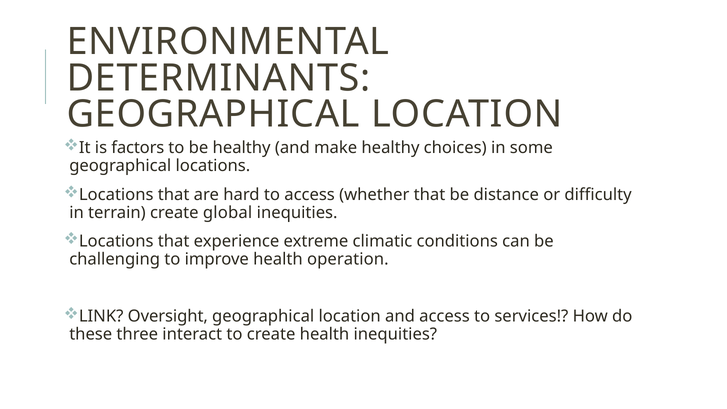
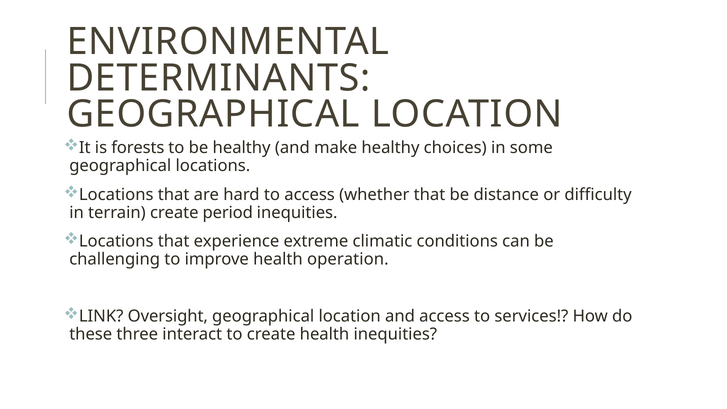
factors: factors -> forests
global: global -> period
